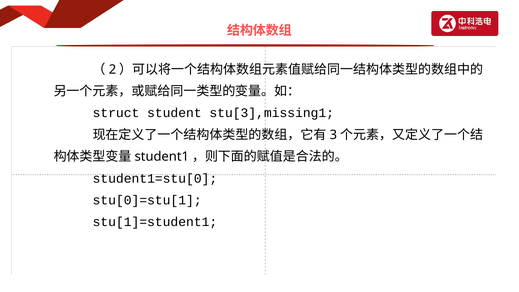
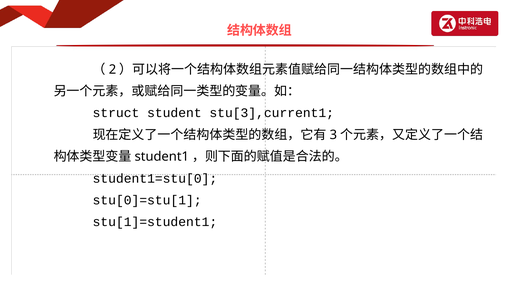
stu[3],missing1: stu[3],missing1 -> stu[3],current1
